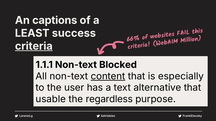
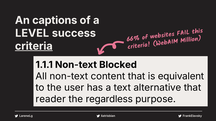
LEAST: LEAST -> LEVEL
content underline: present -> none
especially: especially -> equivalent
usable: usable -> reader
